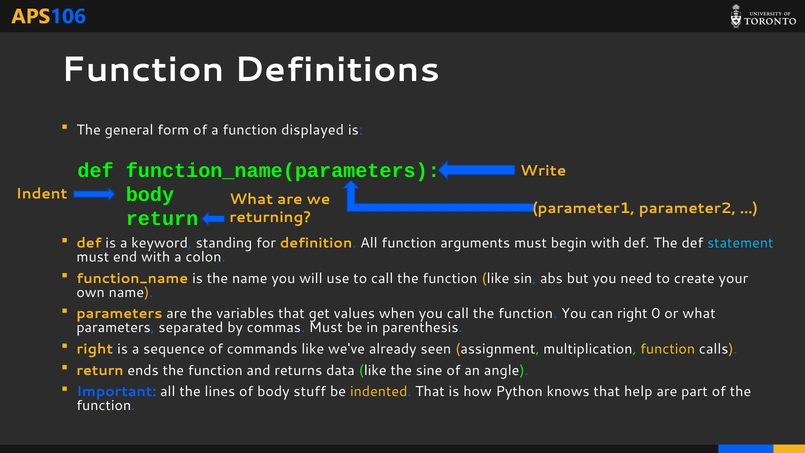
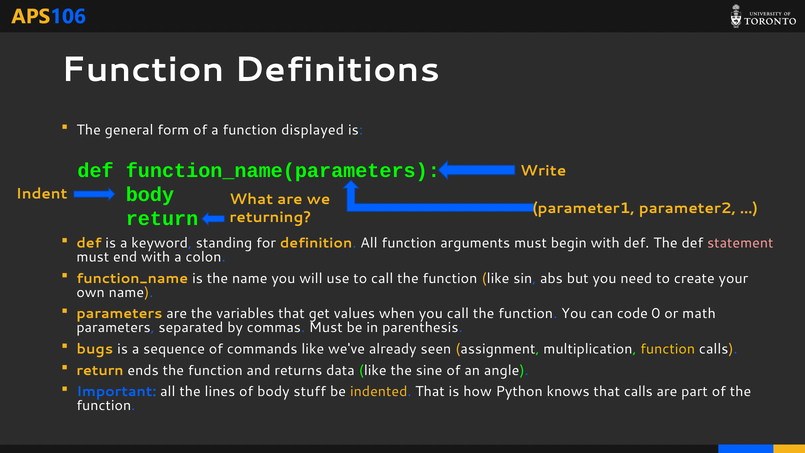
statement colour: light blue -> pink
can right: right -> code
or what: what -> math
right at (95, 349): right -> bugs
that help: help -> calls
